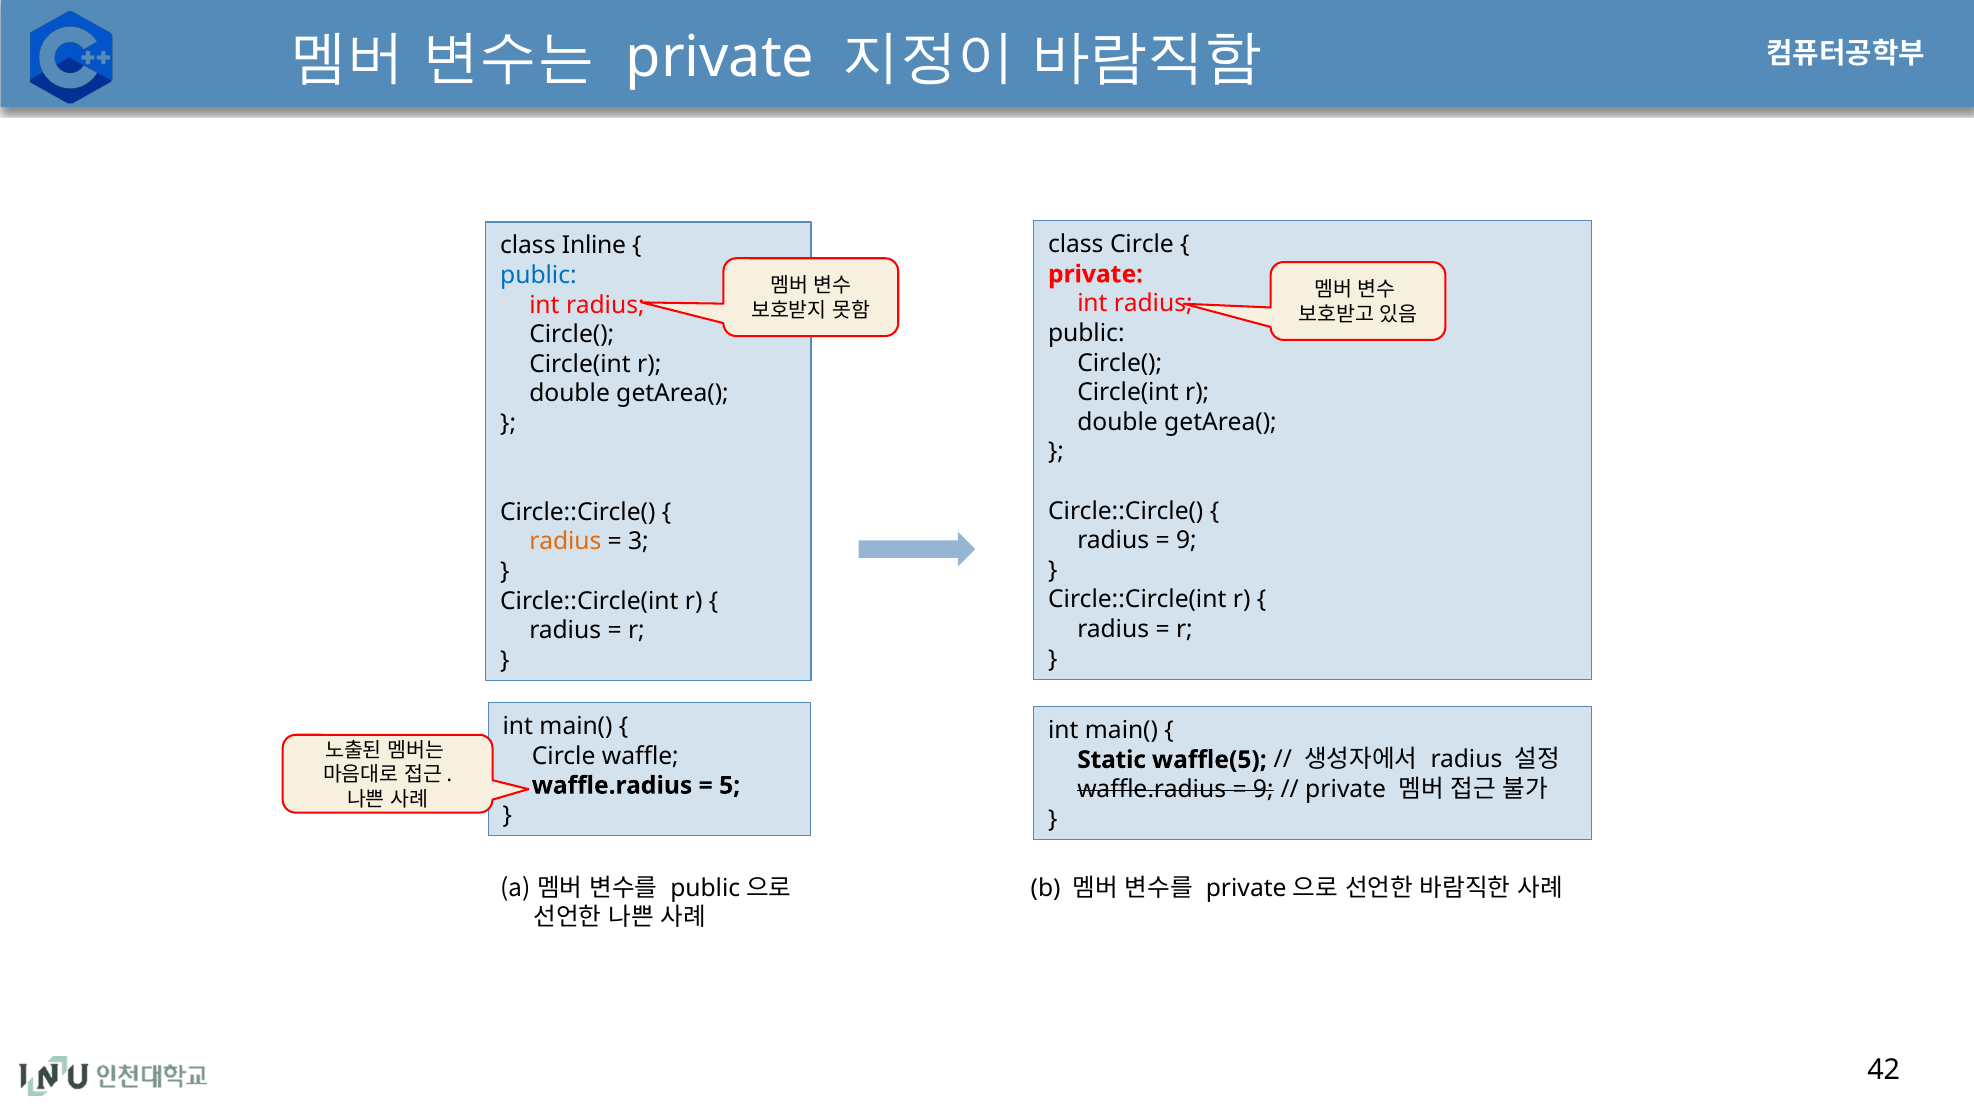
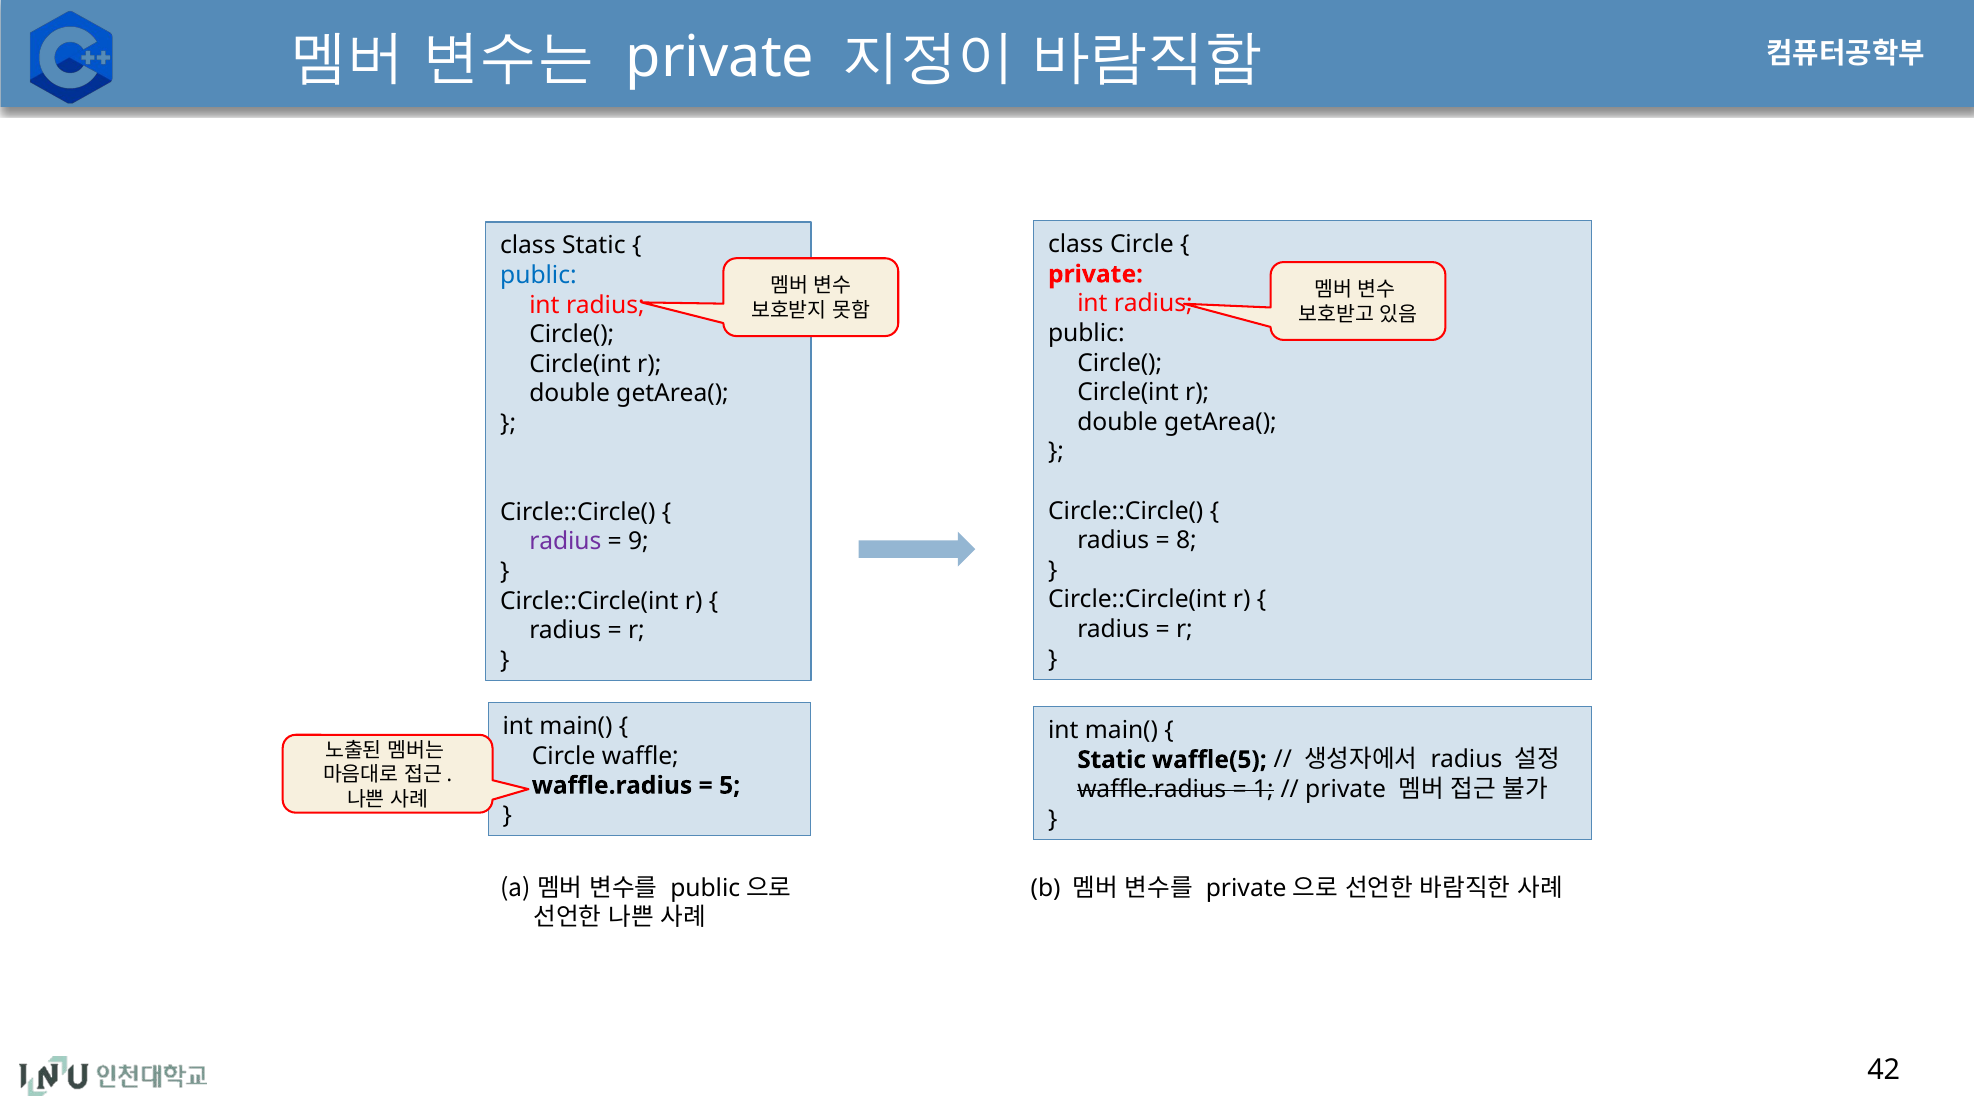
class Inline: Inline -> Static
9 at (1186, 541): 9 -> 8
radius at (565, 542) colour: orange -> purple
3: 3 -> 9
9 at (1263, 790): 9 -> 1
